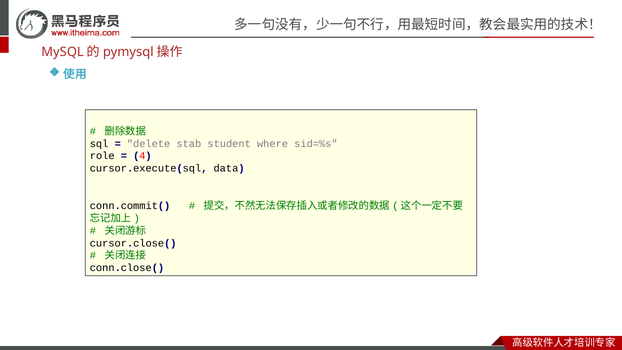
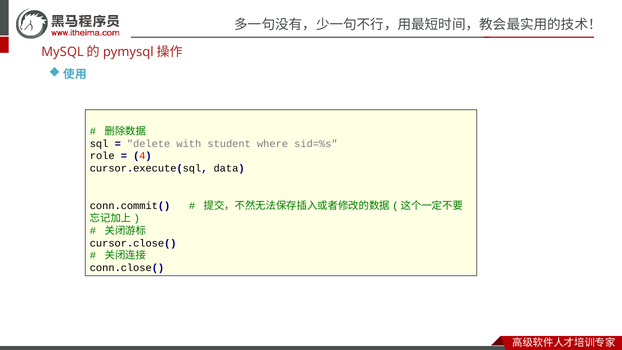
stab: stab -> with
